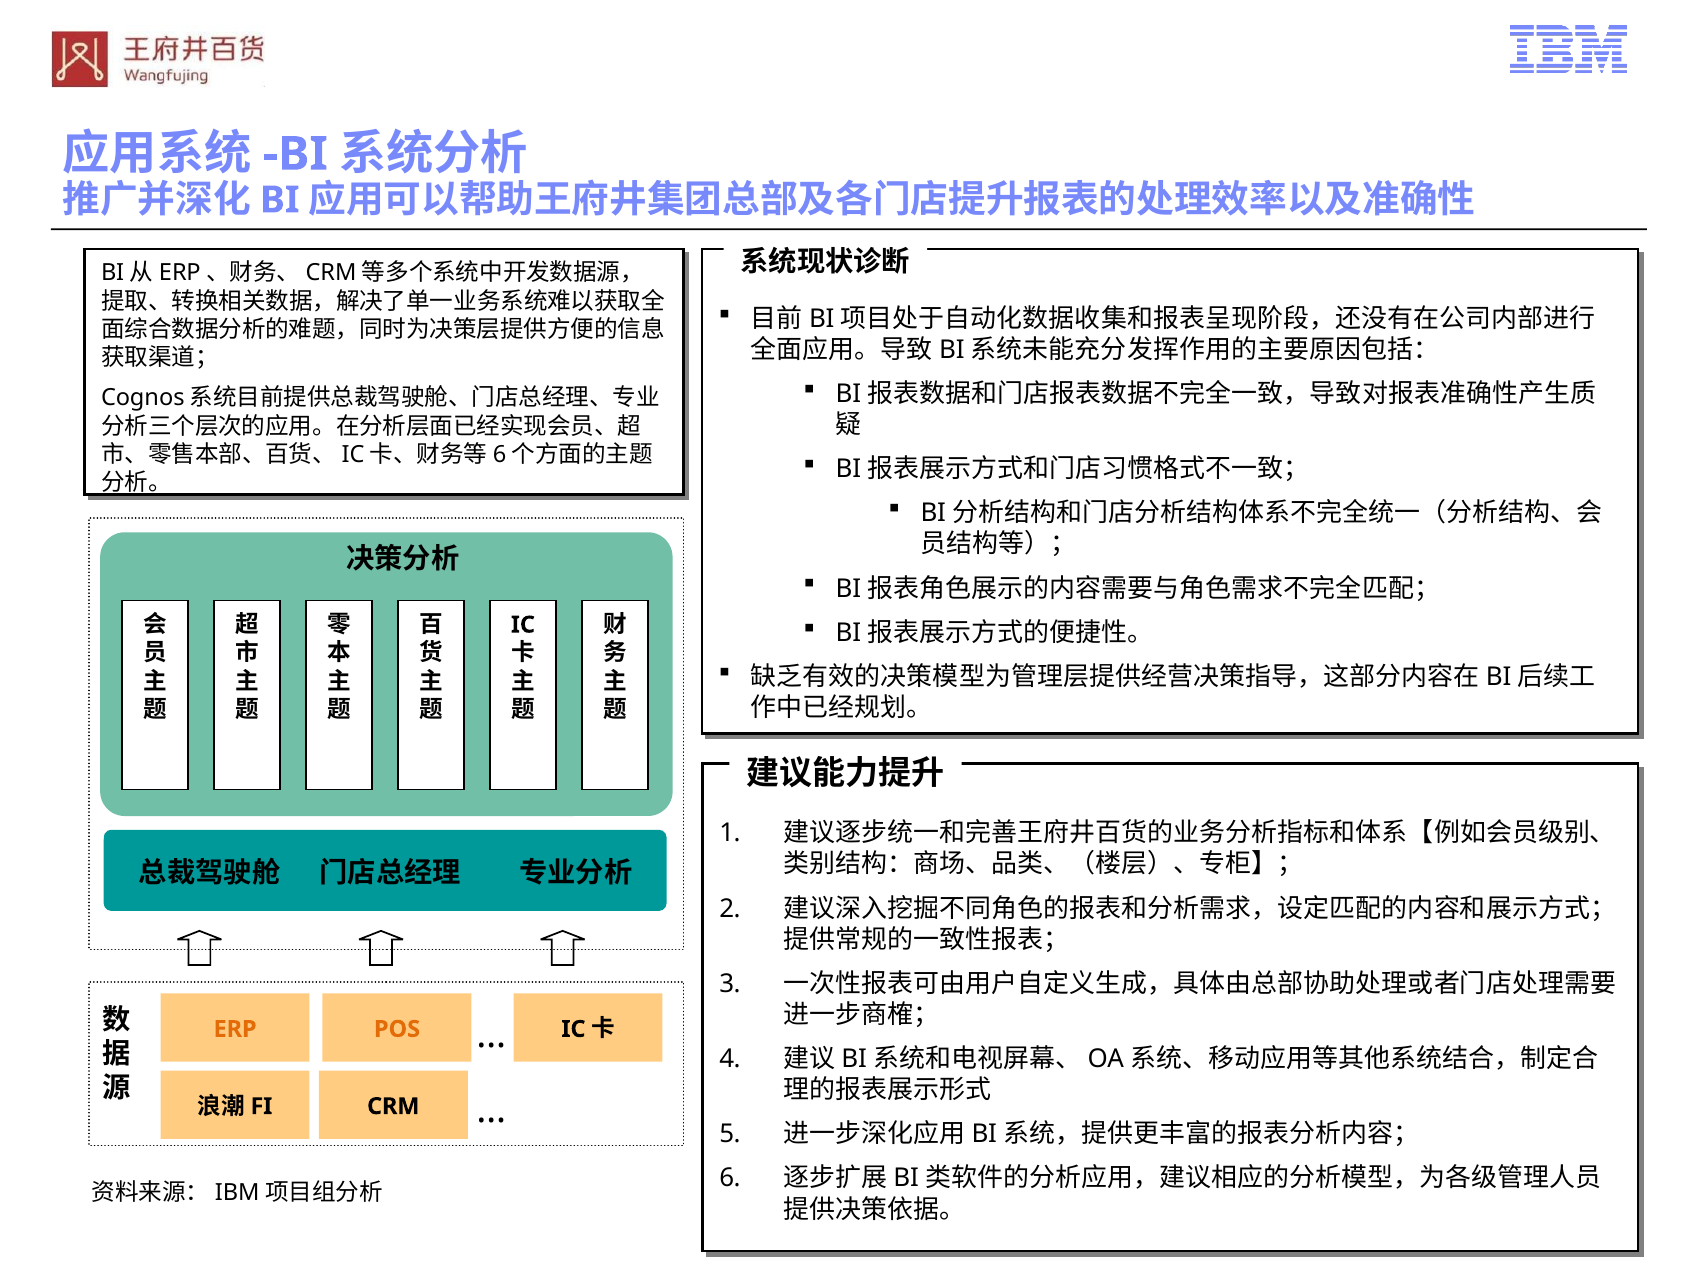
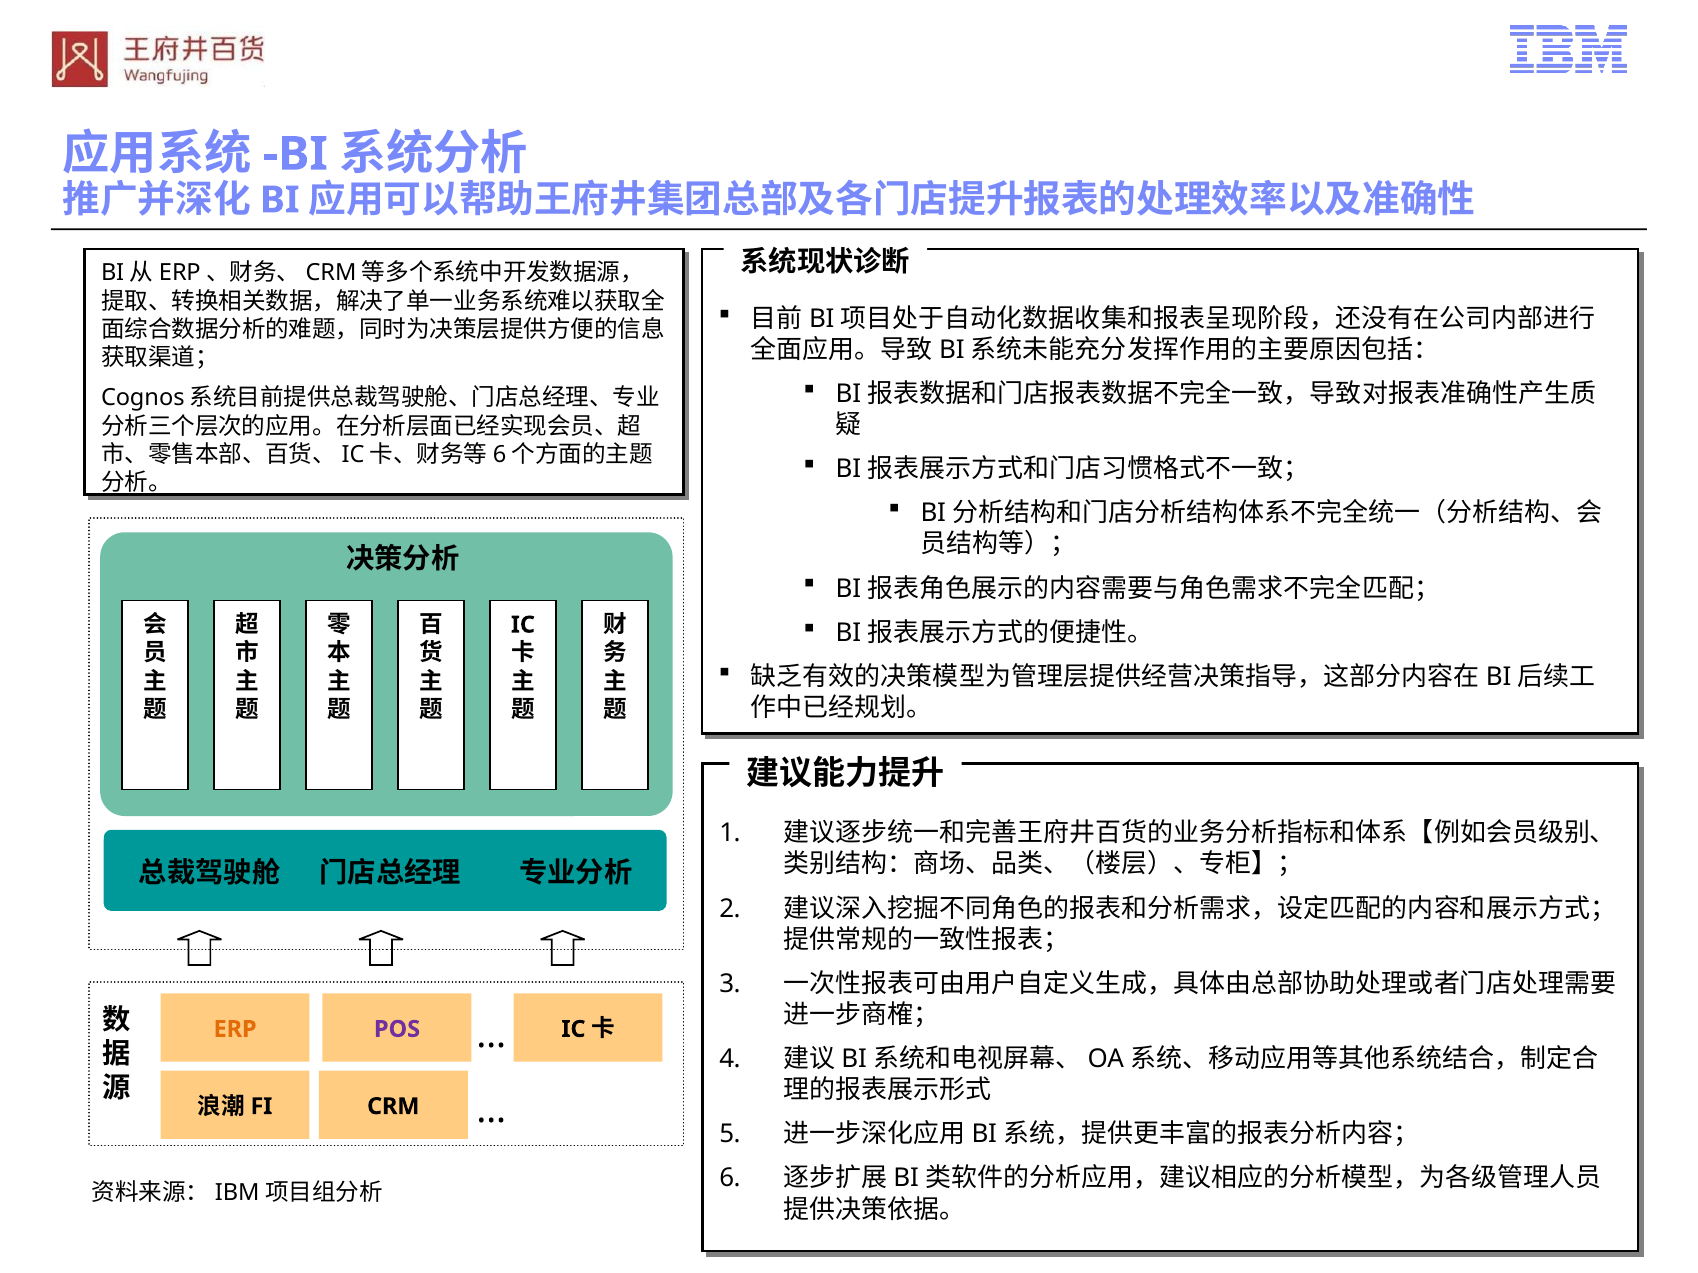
POS colour: orange -> purple
